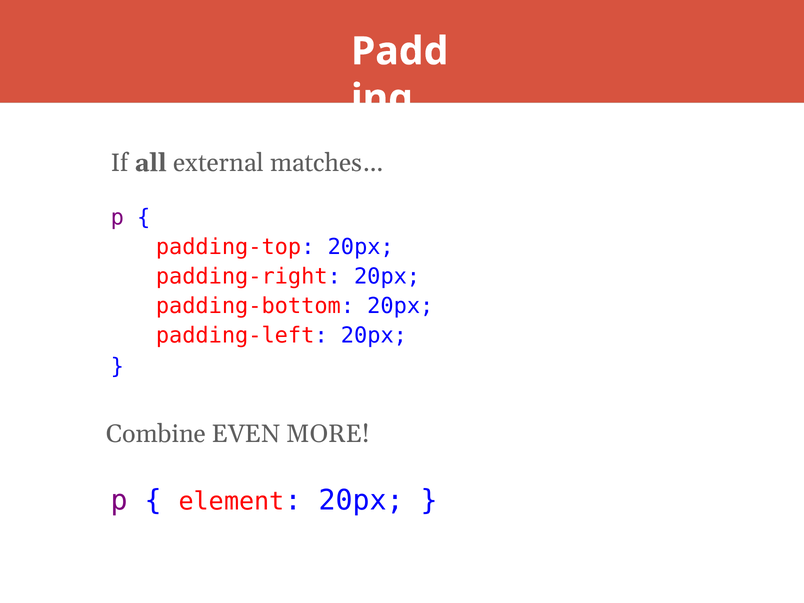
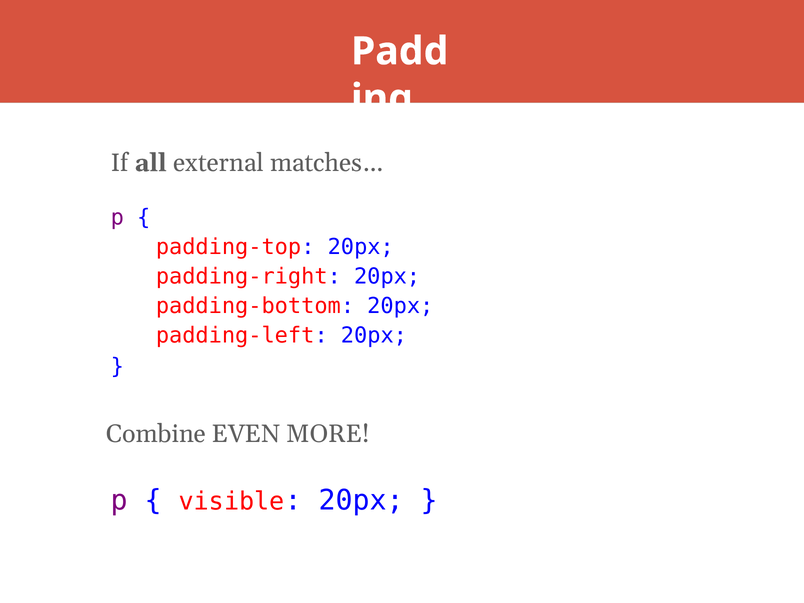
element: element -> visible
